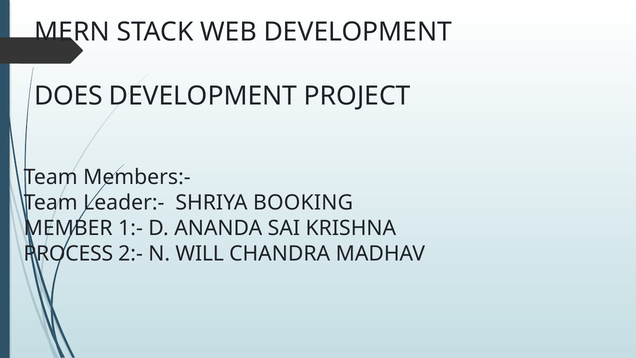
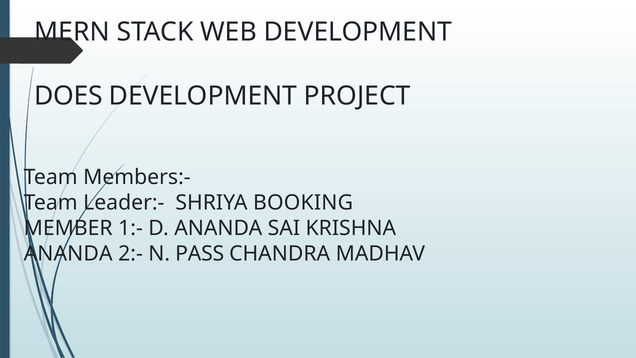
PROCESS at (68, 253): PROCESS -> ANANDA
WILL: WILL -> PASS
